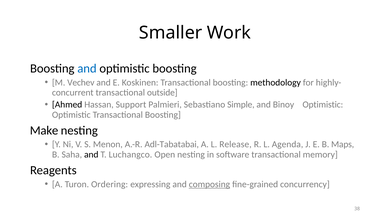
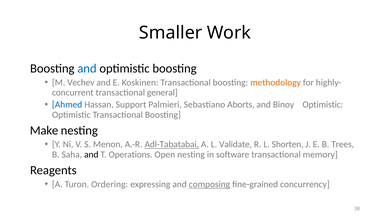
methodology colour: black -> orange
outside: outside -> general
Ahmed colour: black -> blue
Simple: Simple -> Aborts
Adl-Tabatabai underline: none -> present
Release: Release -> Validate
Agenda: Agenda -> Shorten
Maps: Maps -> Trees
Luchangco: Luchangco -> Operations
